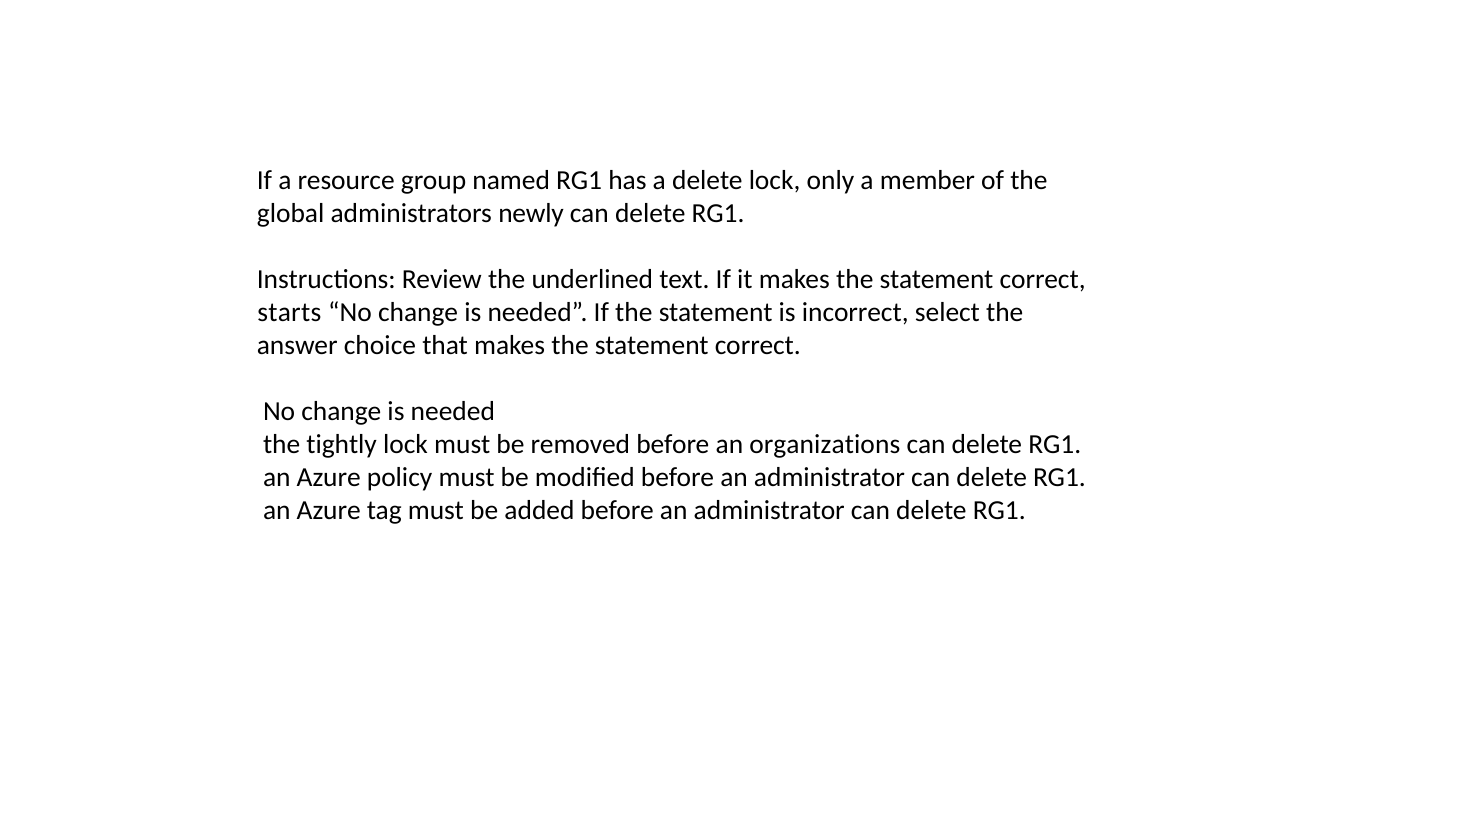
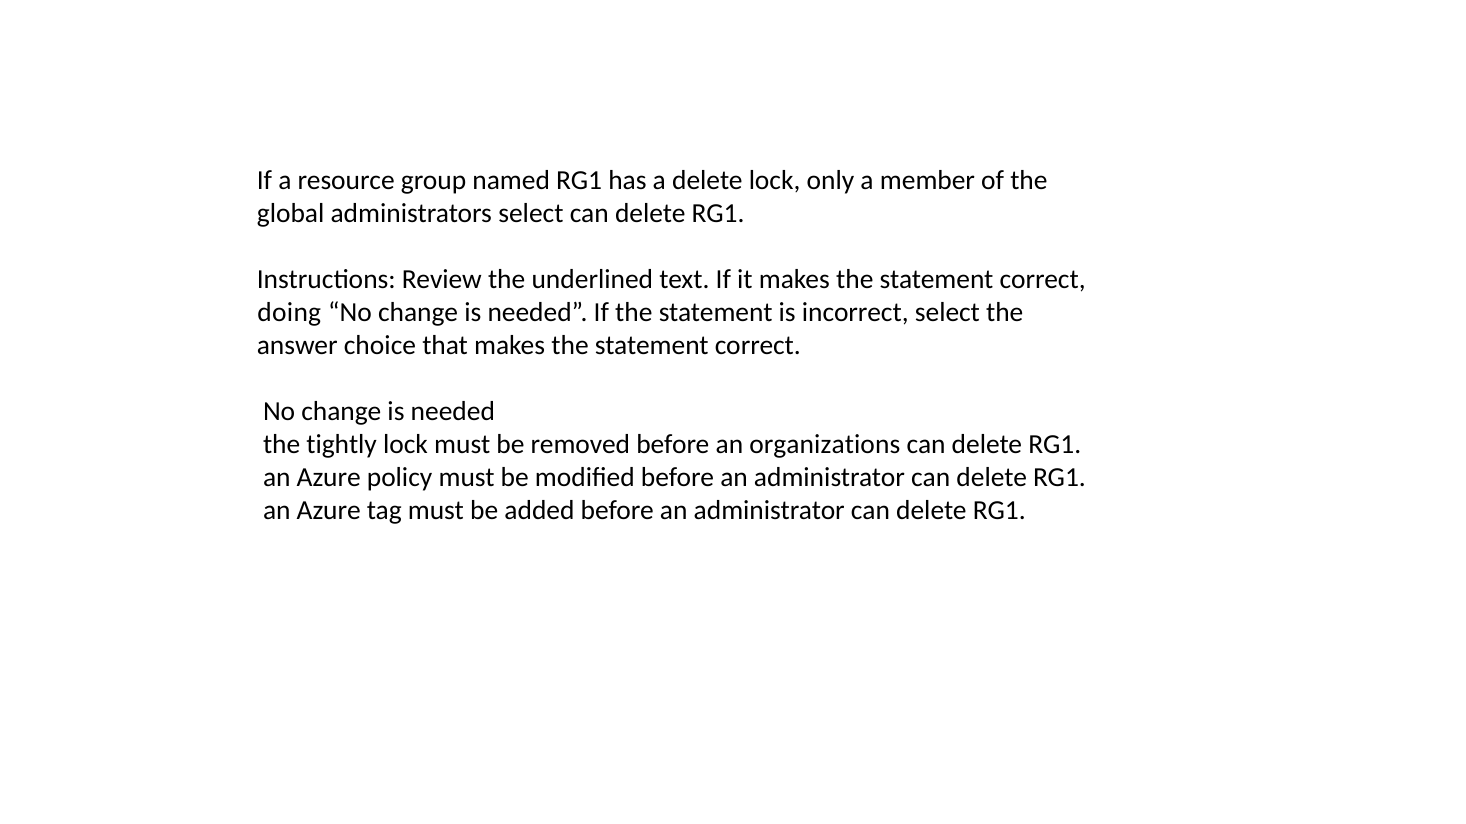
administrators newly: newly -> select
starts: starts -> doing
